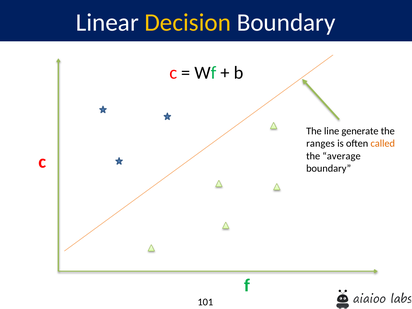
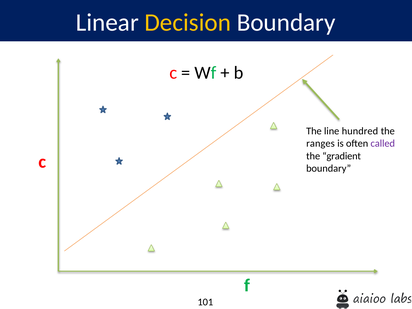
generate: generate -> hundred
called colour: orange -> purple
average: average -> gradient
